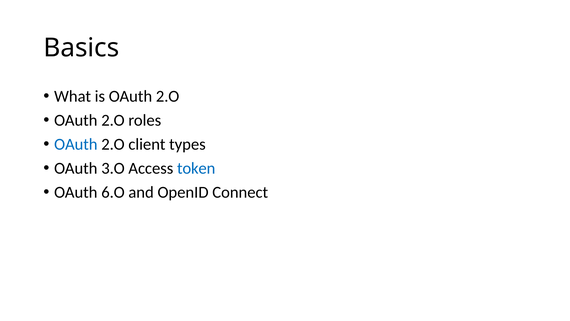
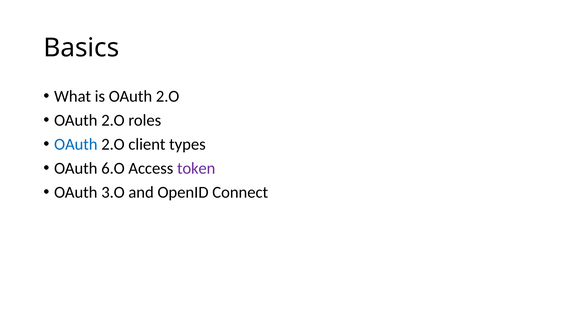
3.O: 3.O -> 6.O
token colour: blue -> purple
6.O: 6.O -> 3.O
